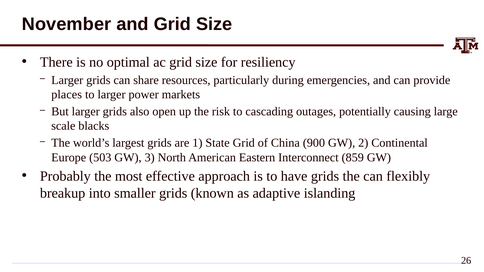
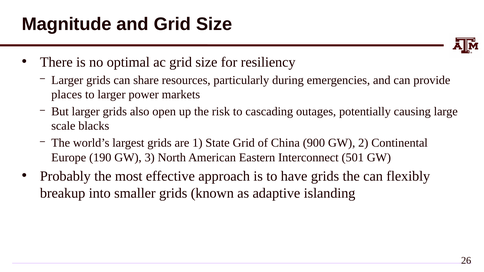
November: November -> Magnitude
503: 503 -> 190
859: 859 -> 501
